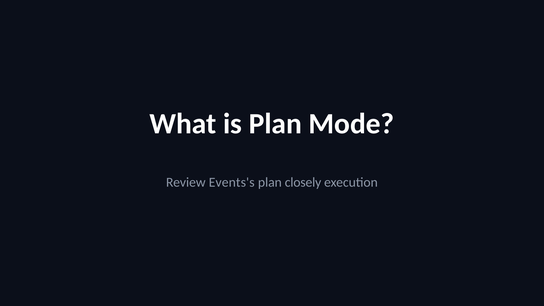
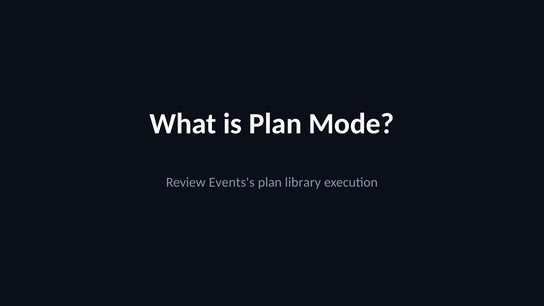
closely: closely -> library
